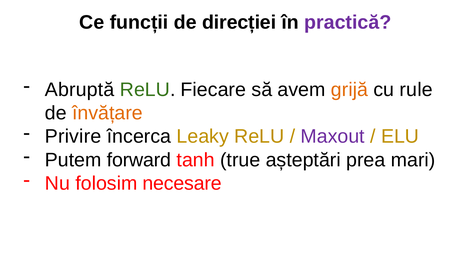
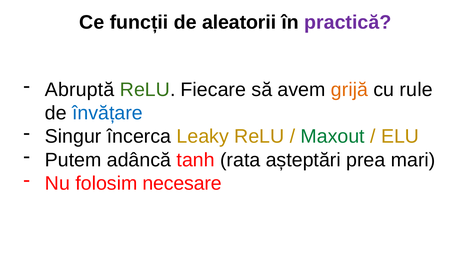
direcției: direcției -> aleatorii
învățare colour: orange -> blue
Privire: Privire -> Singur
Maxout colour: purple -> green
forward: forward -> adâncă
true: true -> rata
